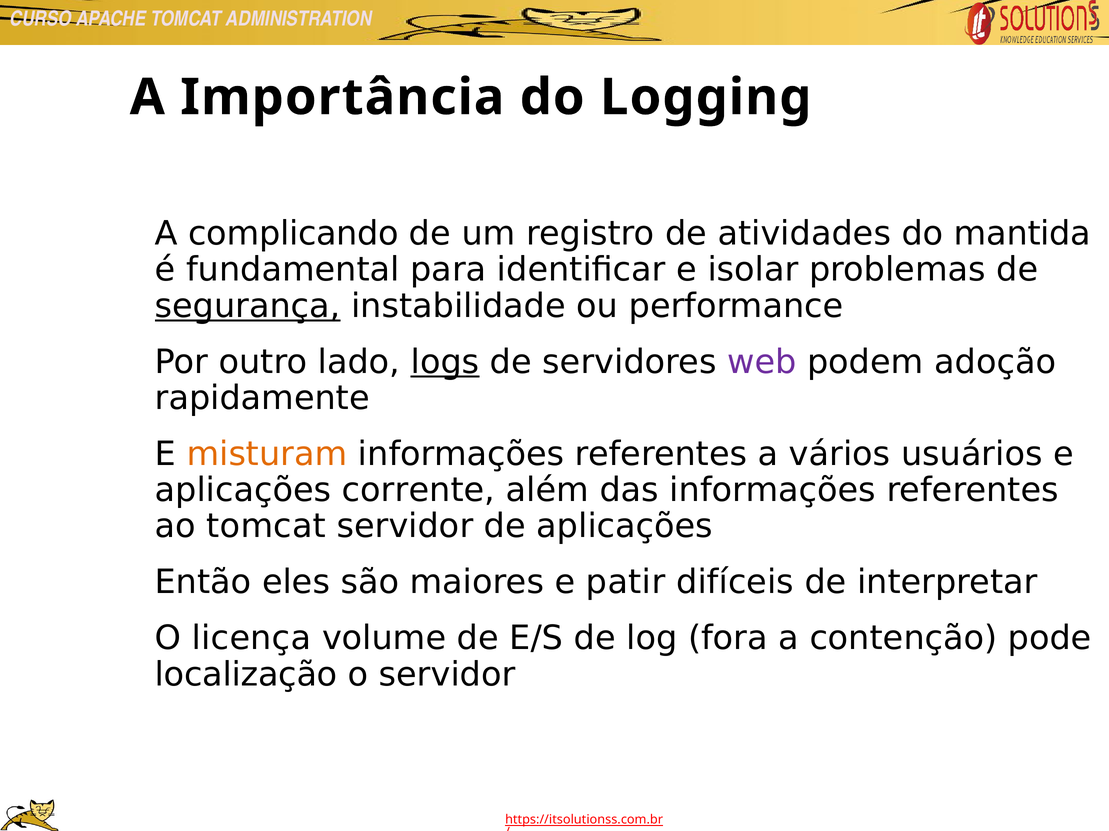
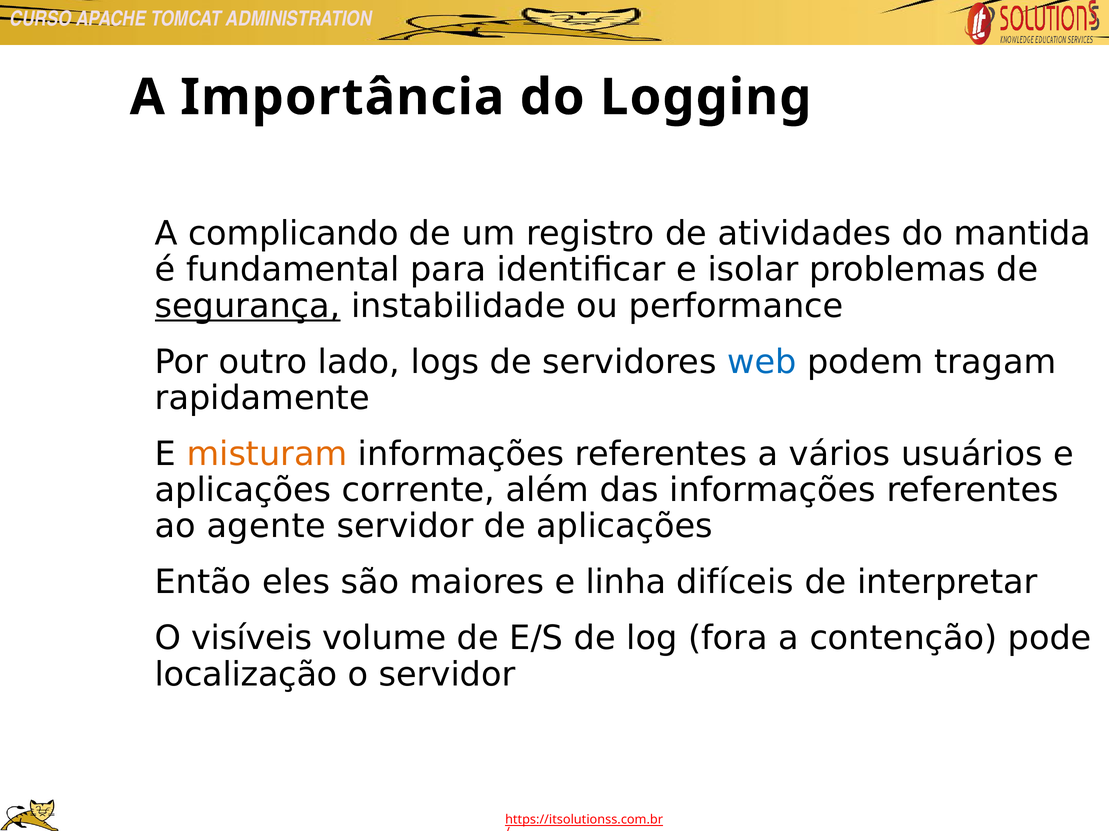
logs underline: present -> none
web colour: purple -> blue
adoção: adoção -> tragam
ao tomcat: tomcat -> agente
patir: patir -> linha
licença: licença -> visíveis
